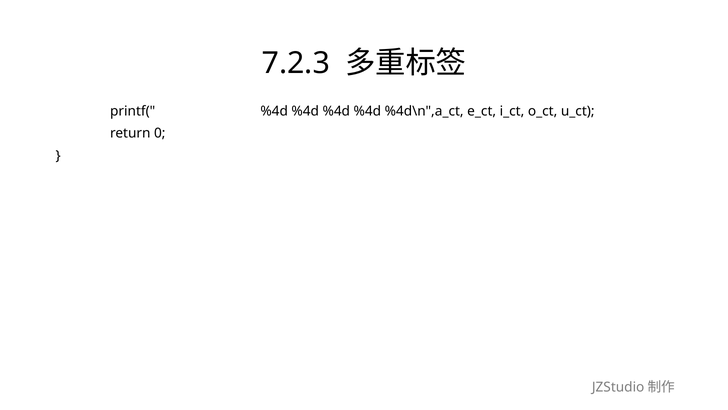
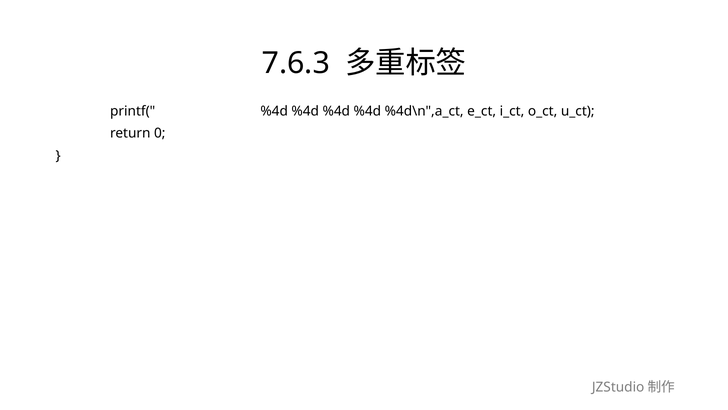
7.2.3: 7.2.3 -> 7.6.3
